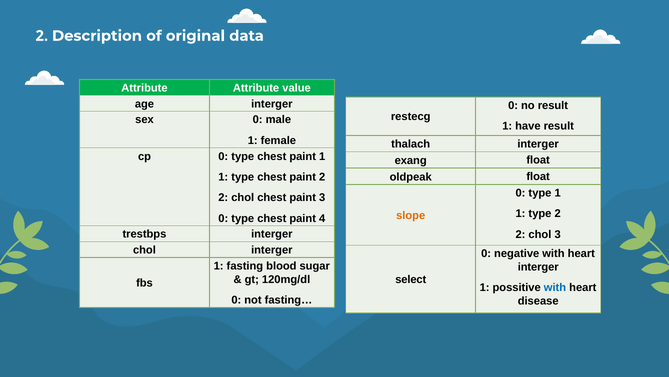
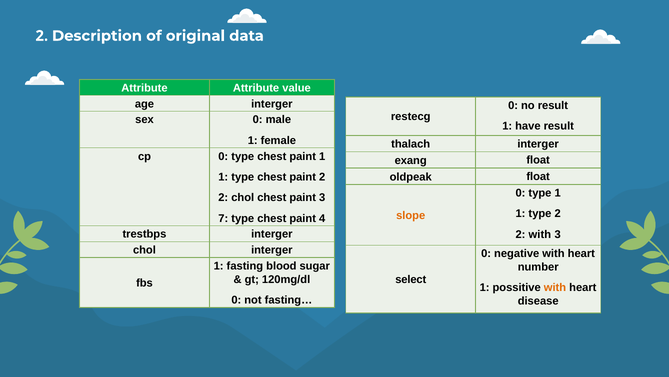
0 at (223, 218): 0 -> 7
chol at (540, 234): chol -> with
interger at (538, 267): interger -> number
with at (555, 287) colour: blue -> orange
